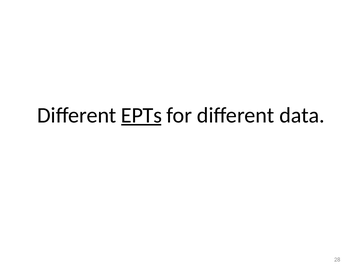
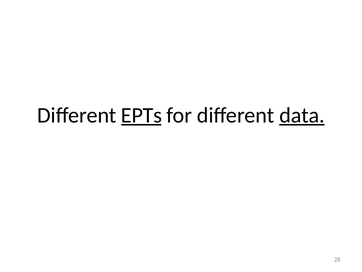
data underline: none -> present
